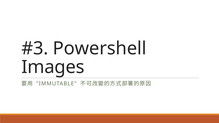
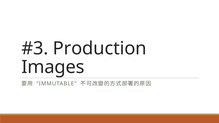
Powershell: Powershell -> Production
